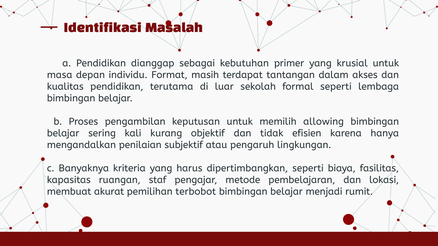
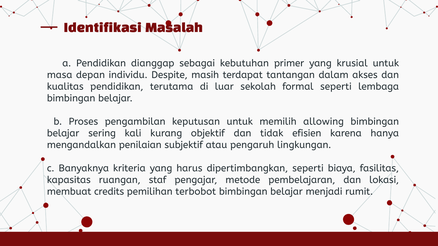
Format: Format -> Despite
akurat: akurat -> credits
